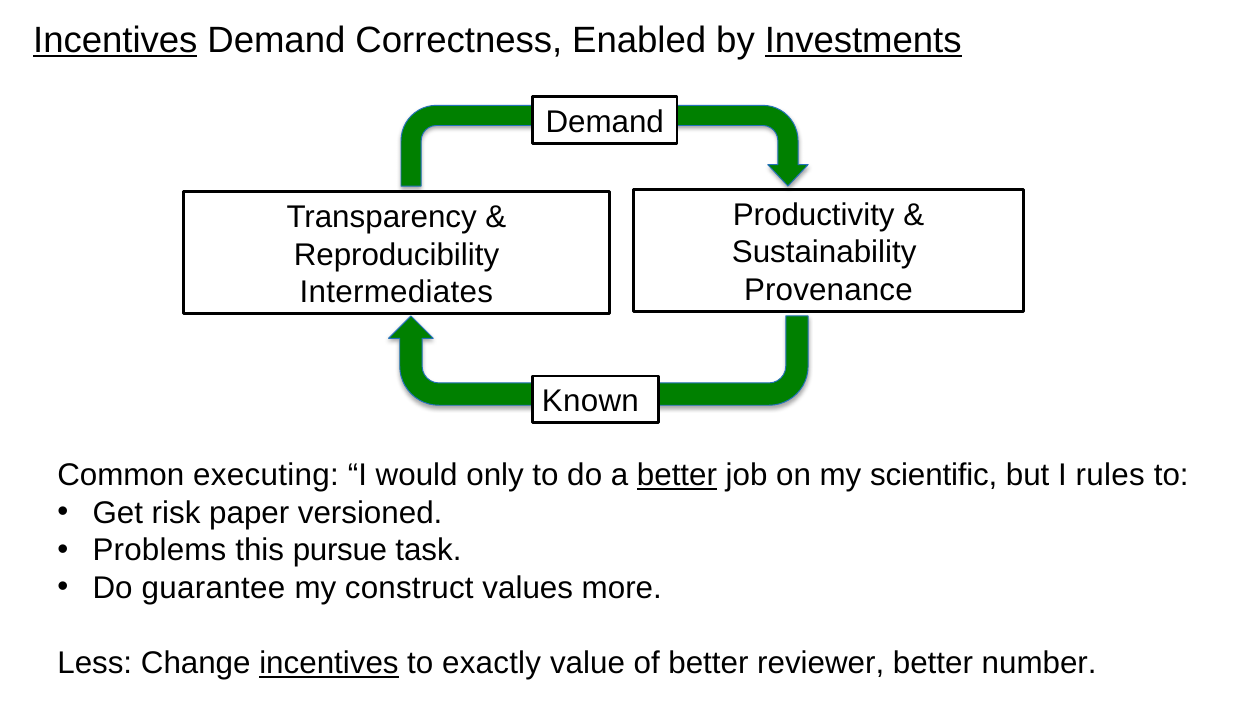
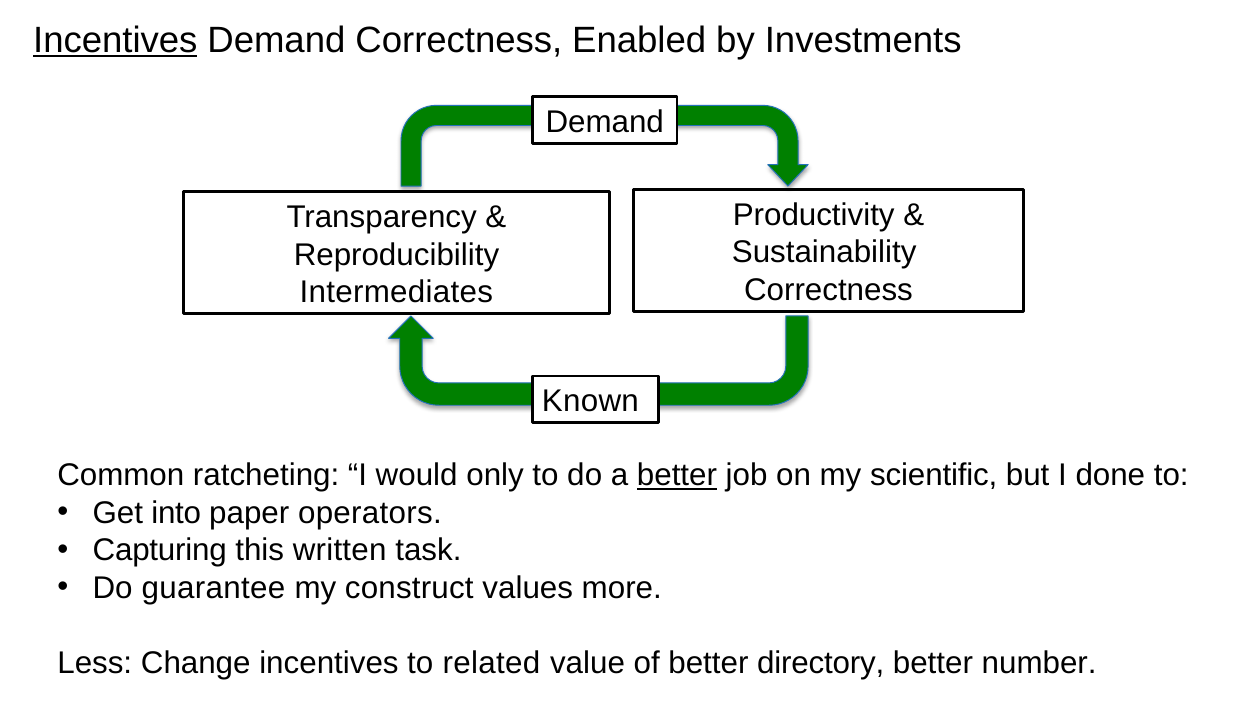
Investments underline: present -> none
Provenance at (828, 290): Provenance -> Correctness
executing: executing -> ratcheting
rules: rules -> done
risk: risk -> into
versioned: versioned -> operators
Problems: Problems -> Capturing
pursue: pursue -> written
incentives at (329, 663) underline: present -> none
exactly: exactly -> related
reviewer: reviewer -> directory
